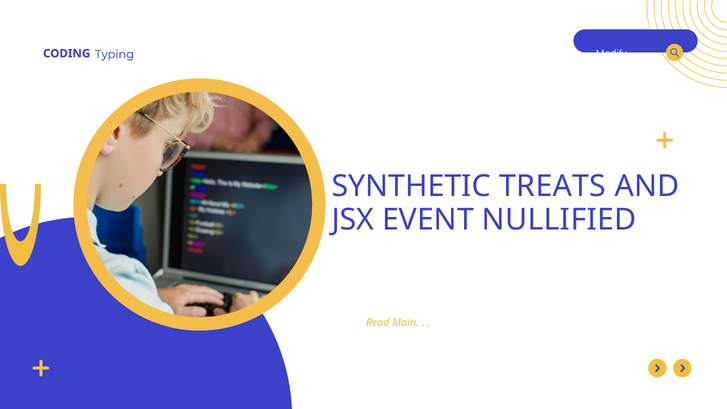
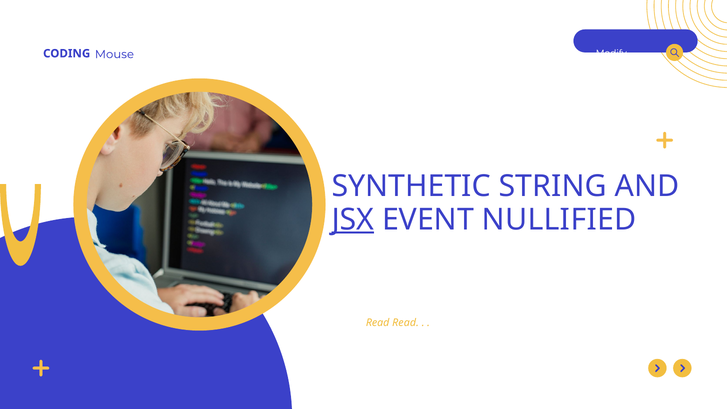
Typing: Typing -> Mouse
TREATS: TREATS -> STRING
JSX underline: none -> present
Read Main: Main -> Read
